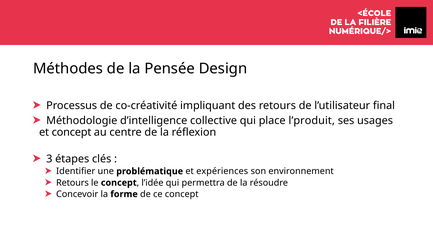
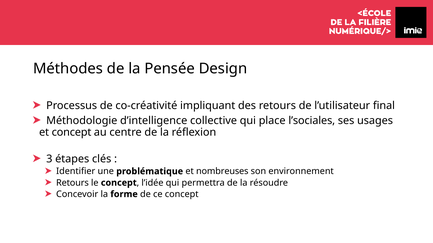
l’produit: l’produit -> l’sociales
expériences: expériences -> nombreuses
